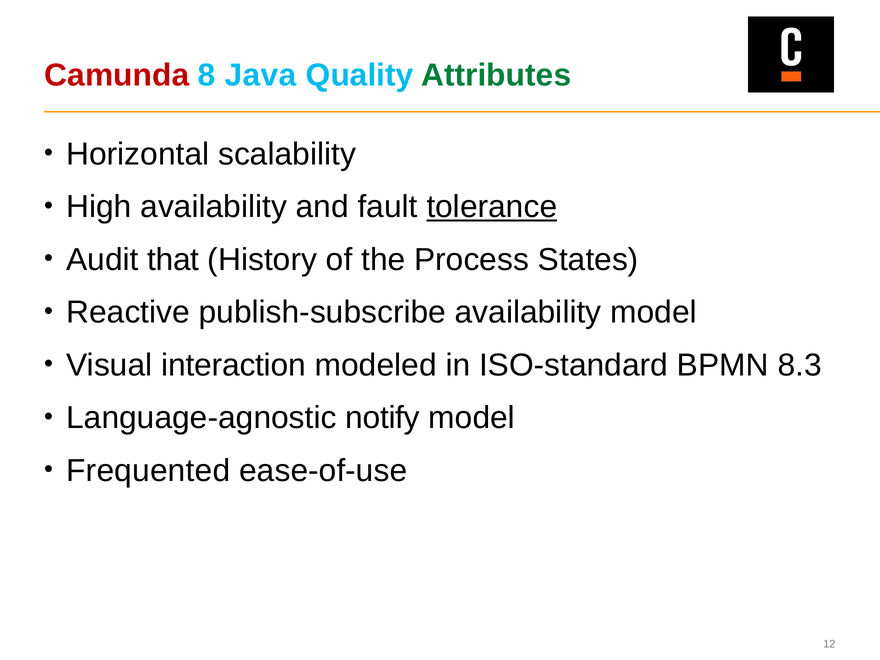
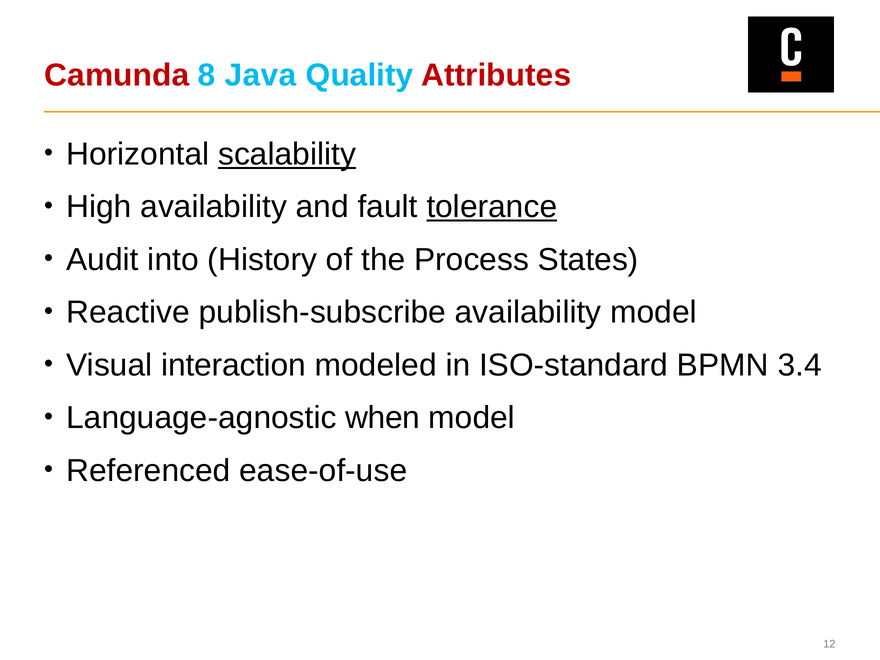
Attributes colour: green -> red
scalability underline: none -> present
that: that -> into
8.3: 8.3 -> 3.4
notify: notify -> when
Frequented: Frequented -> Referenced
